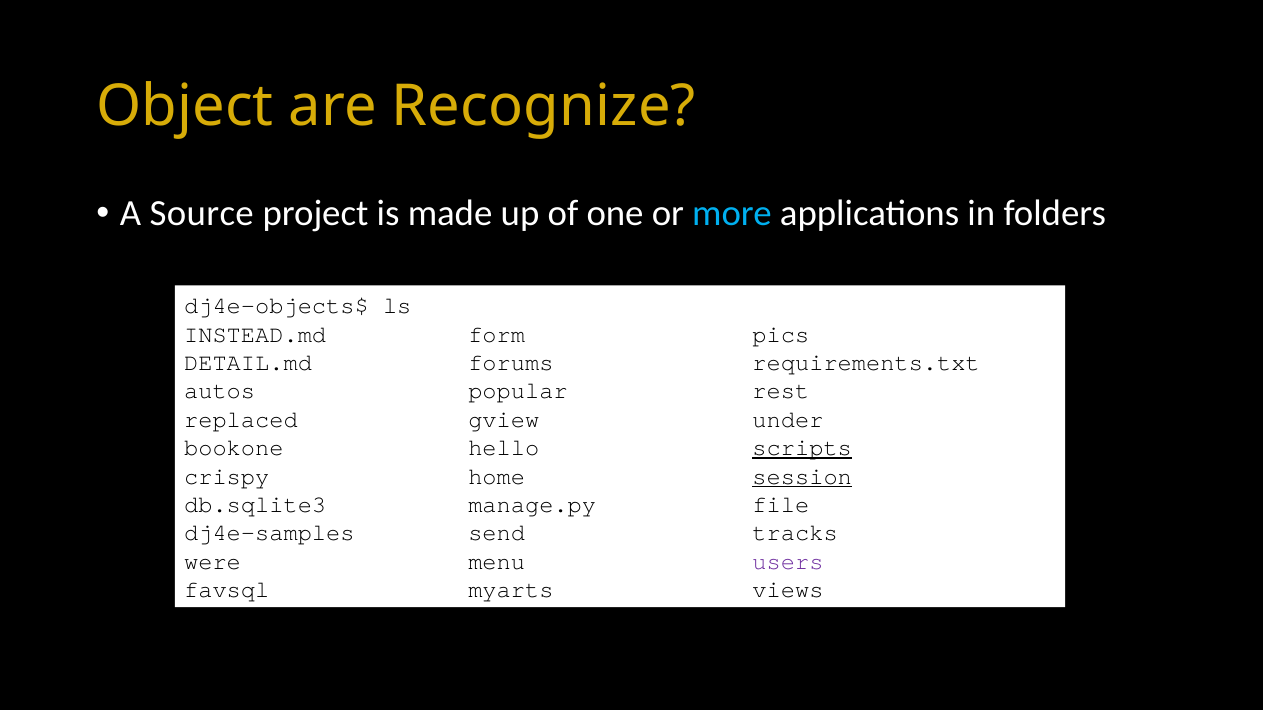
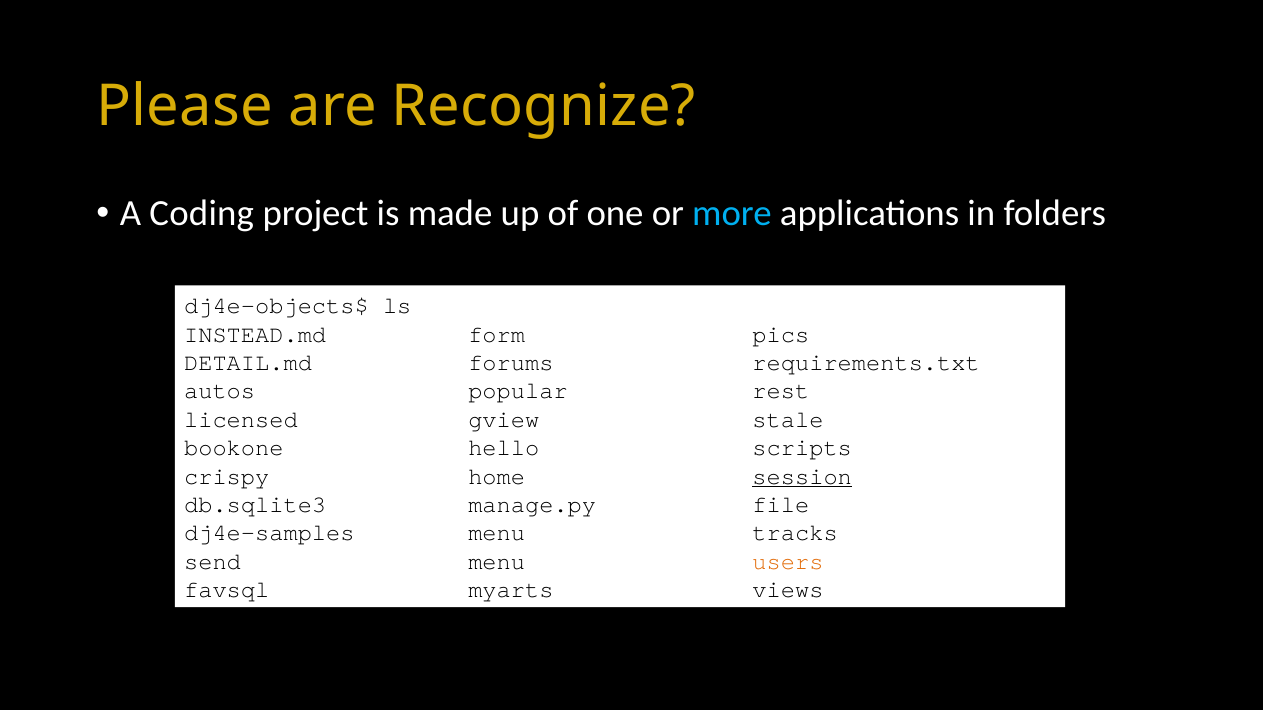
Object: Object -> Please
Source: Source -> Coding
replaced: replaced -> licensed
under: under -> stale
scripts underline: present -> none
dj4e-samples send: send -> menu
were: were -> send
users colour: purple -> orange
